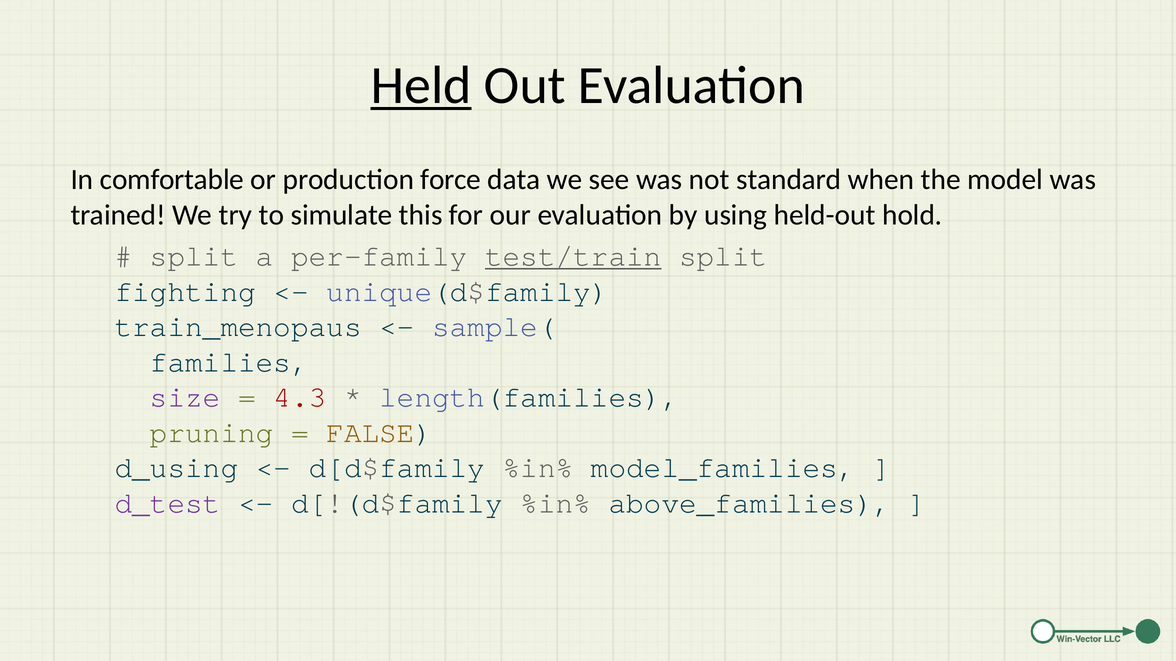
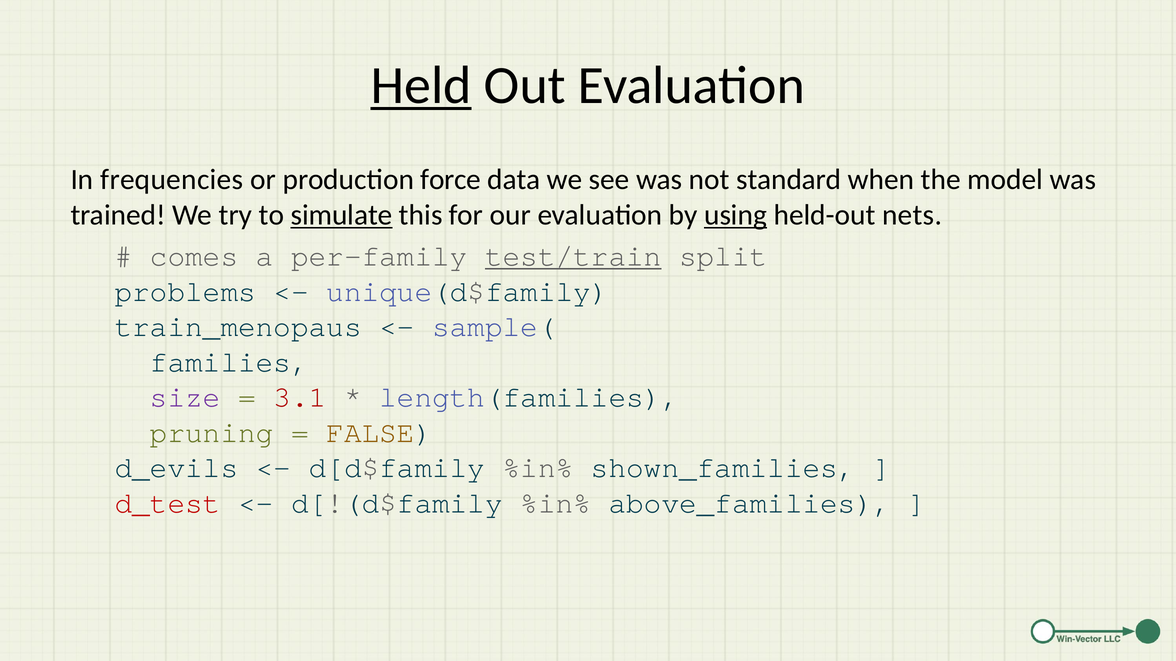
comfortable: comfortable -> frequencies
simulate underline: none -> present
using underline: none -> present
hold: hold -> nets
split at (194, 256): split -> comes
fighting: fighting -> problems
4.3: 4.3 -> 3.1
d_using: d_using -> d_evils
model_families: model_families -> shown_families
d_test colour: purple -> red
